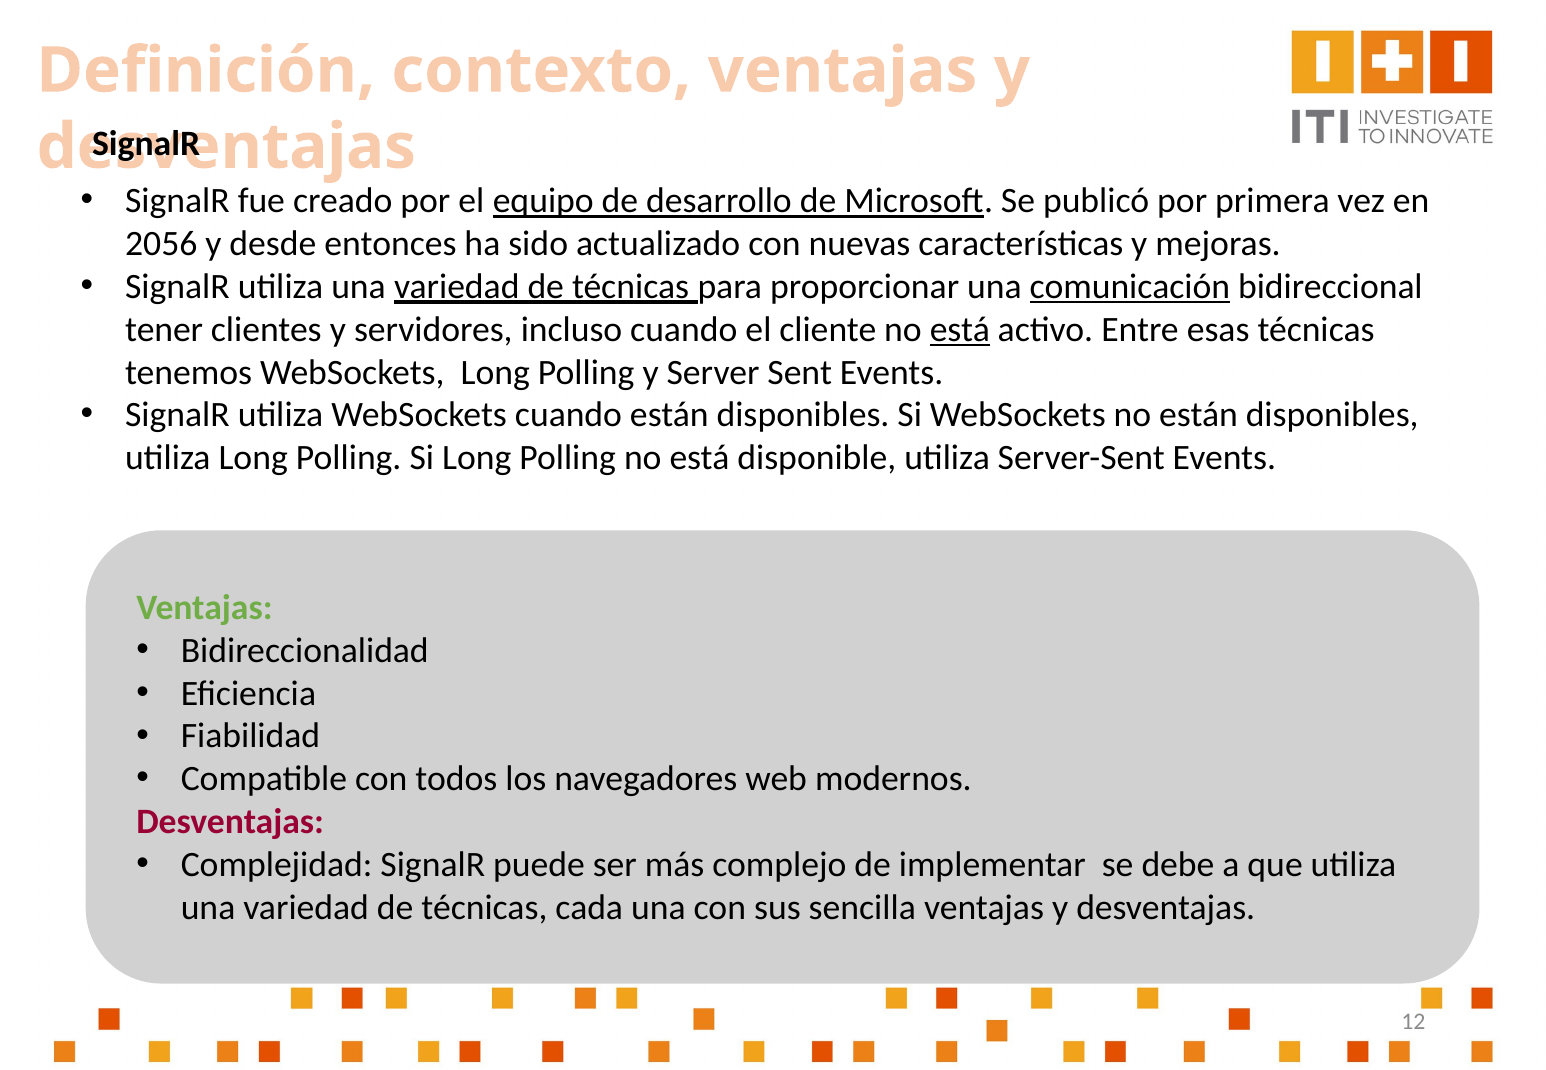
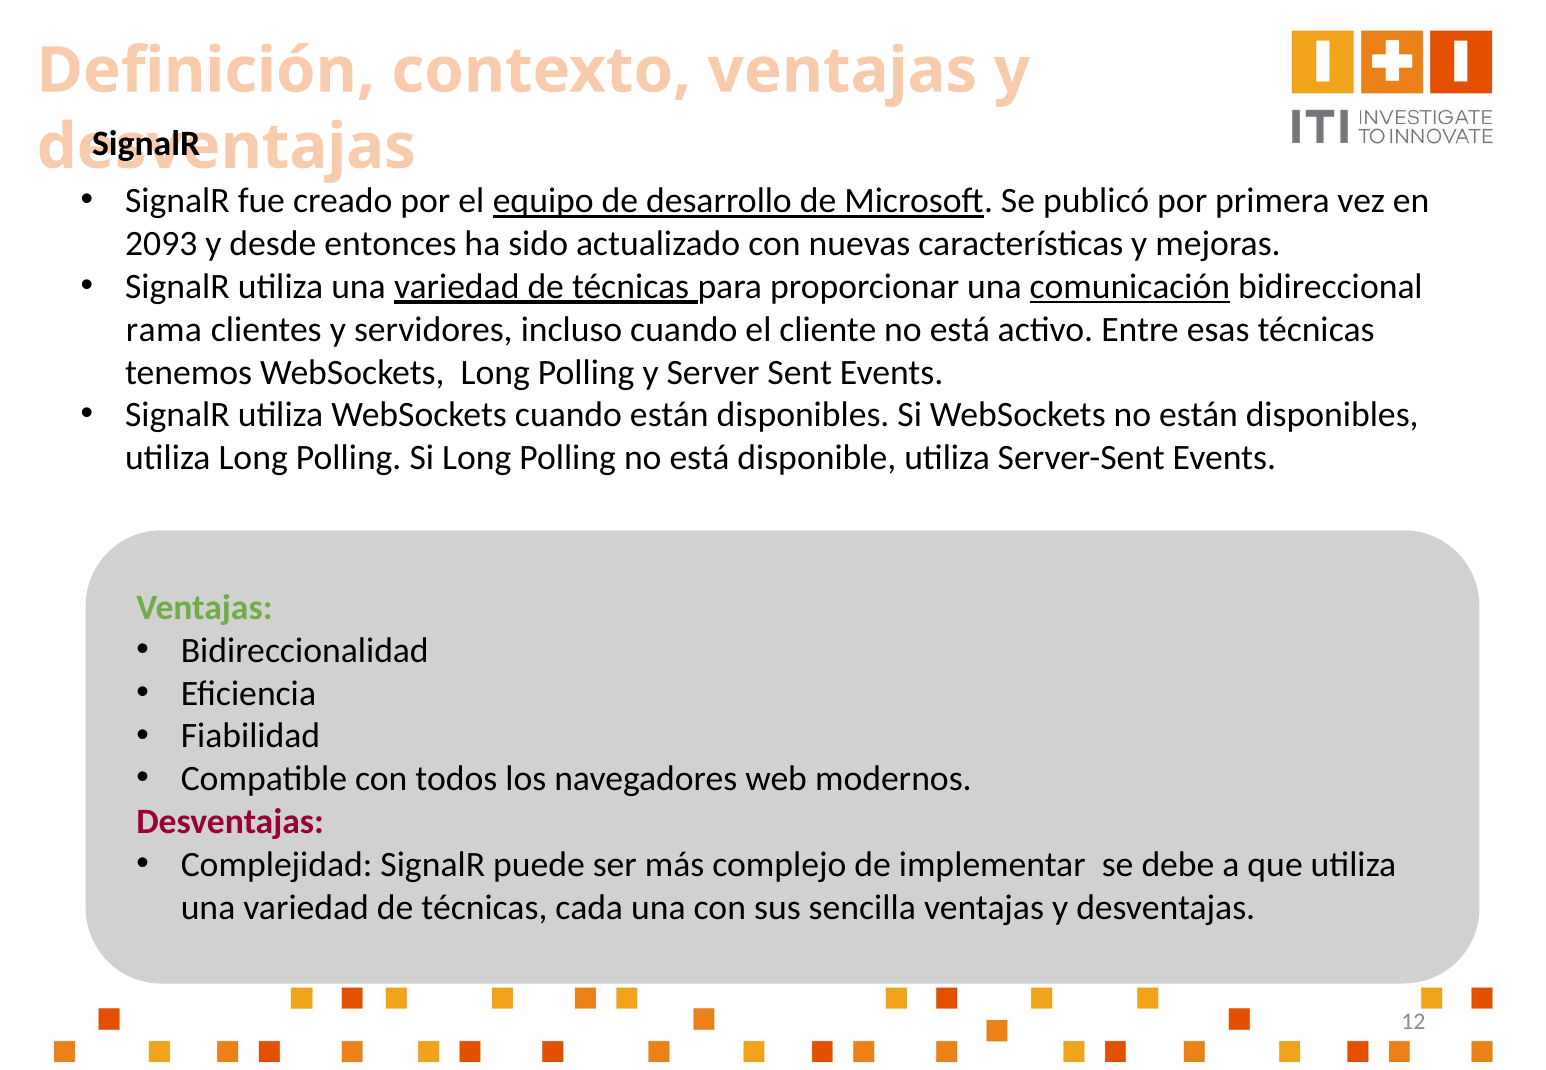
2056: 2056 -> 2093
tener: tener -> rama
está at (960, 330) underline: present -> none
